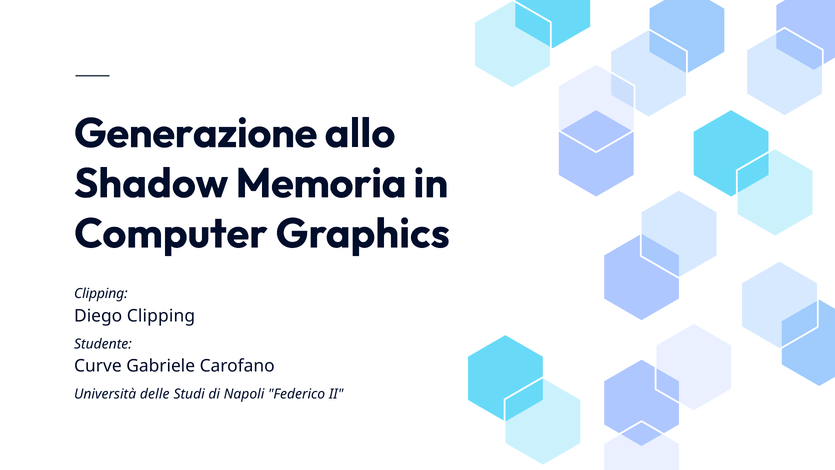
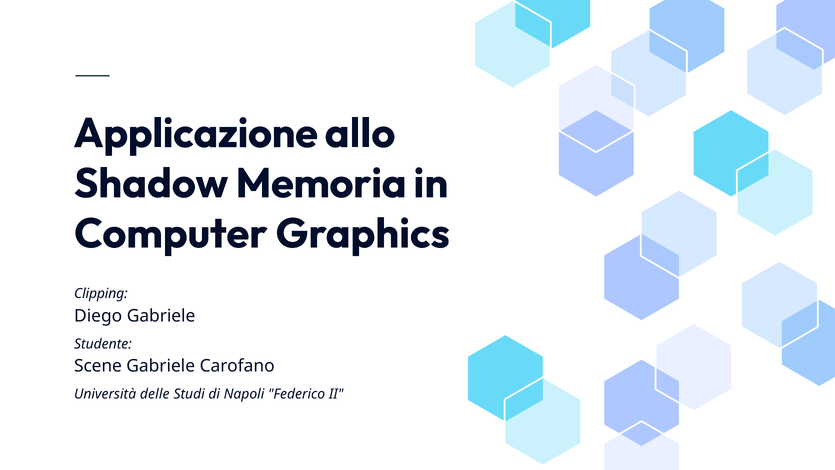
Generazione: Generazione -> Applicazione
Diego Clipping: Clipping -> Gabriele
Curve: Curve -> Scene
